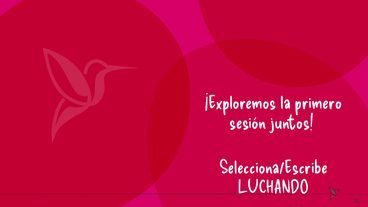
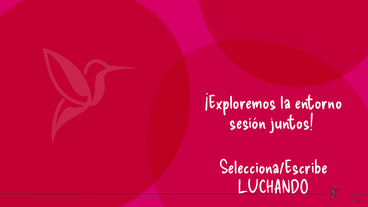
primero: primero -> entorno
